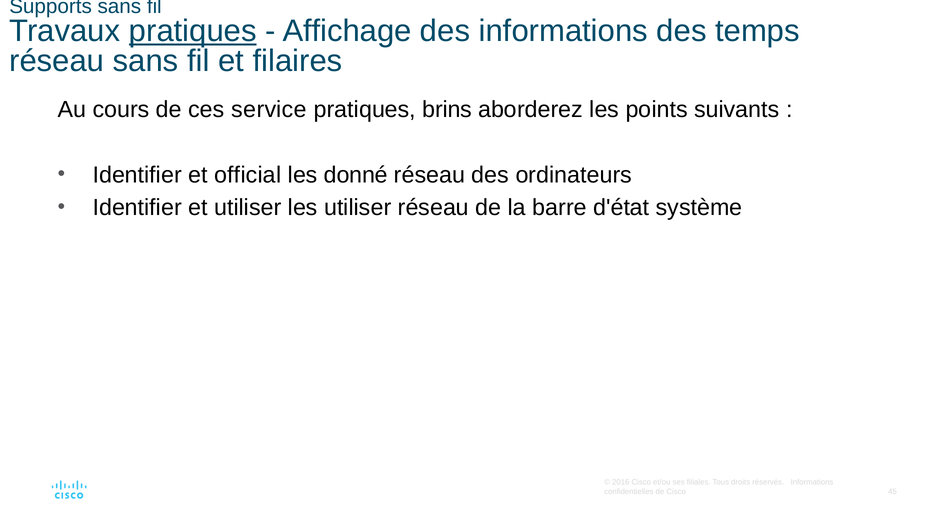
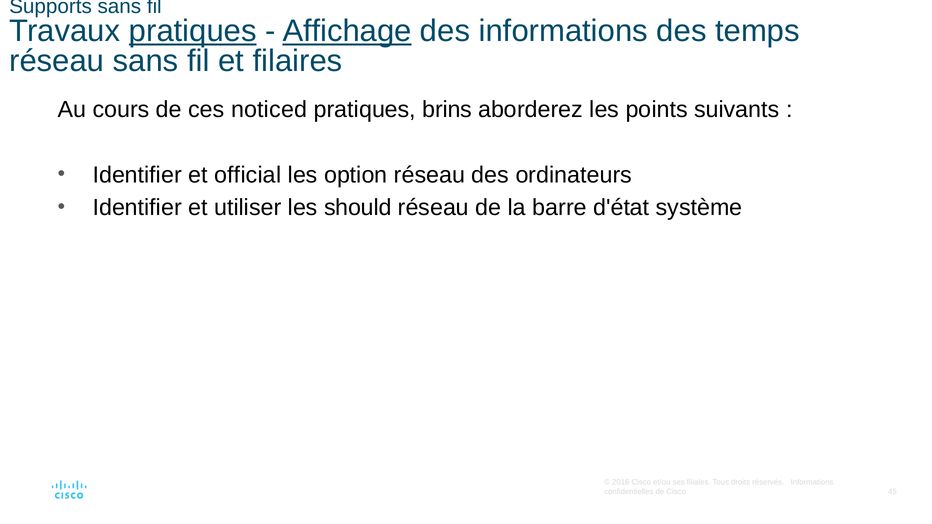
Affichage underline: none -> present
service: service -> noticed
donné: donné -> option
les utiliser: utiliser -> should
